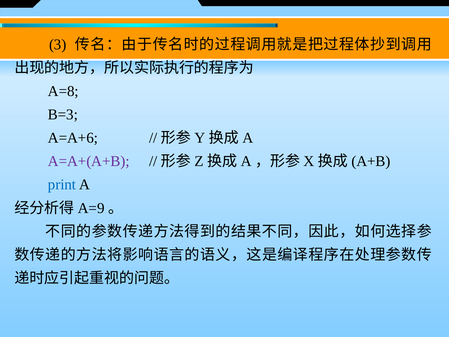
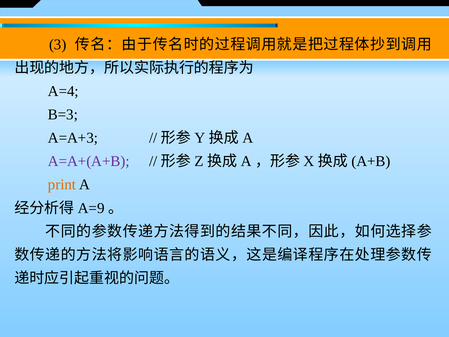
A=8: A=8 -> A=4
A=A+6: A=A+6 -> A=A+3
print colour: blue -> orange
